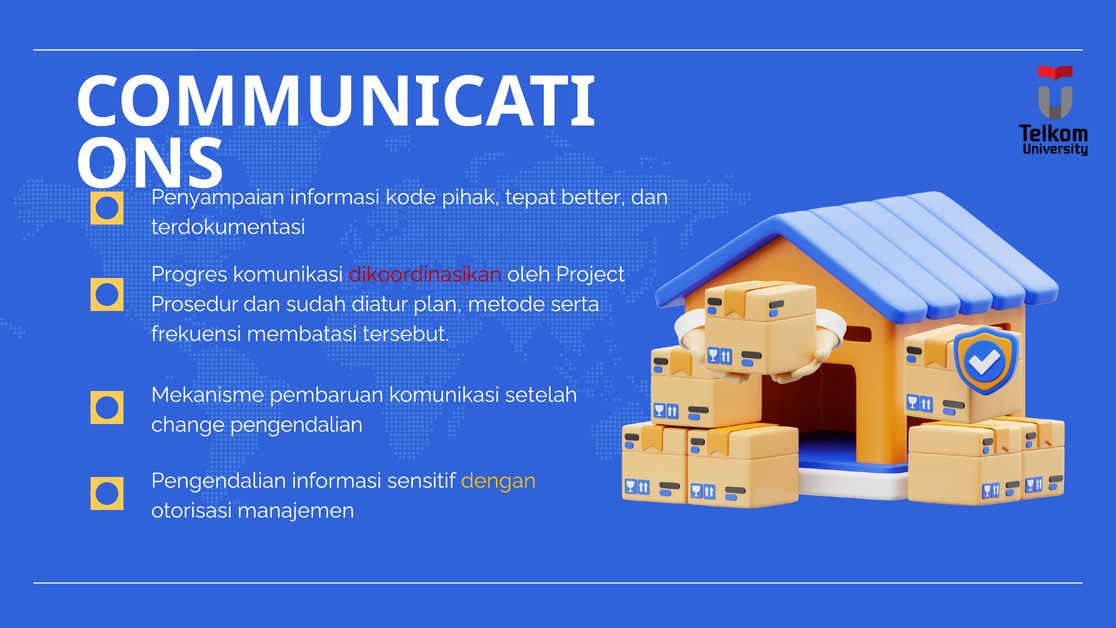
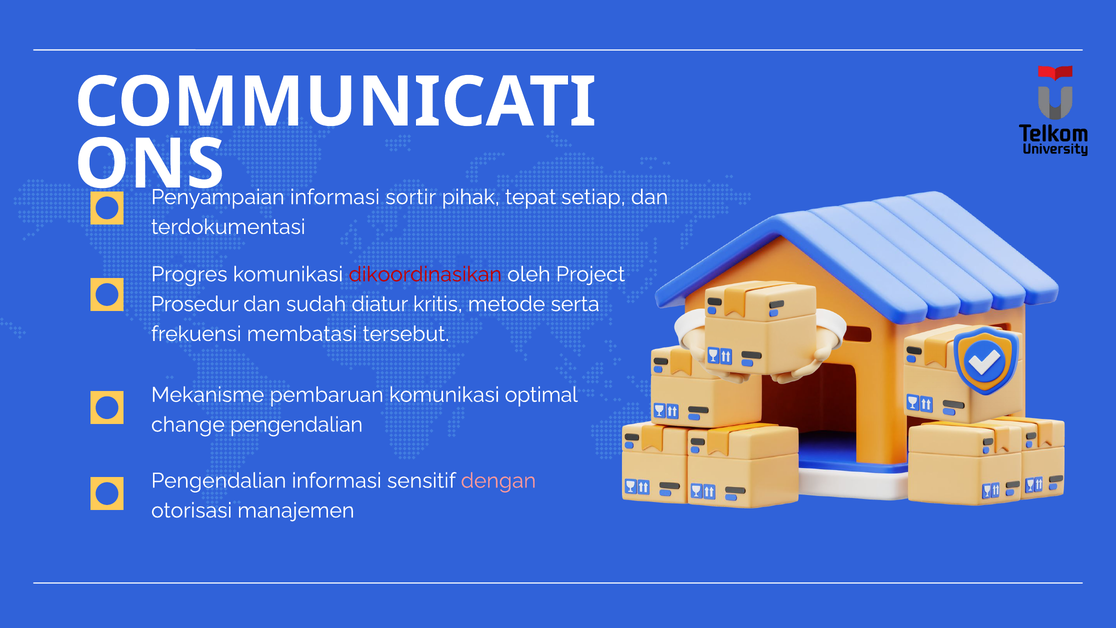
kode: kode -> sortir
better: better -> setiap
plan: plan -> kritis
setelah: setelah -> optimal
dengan colour: yellow -> pink
